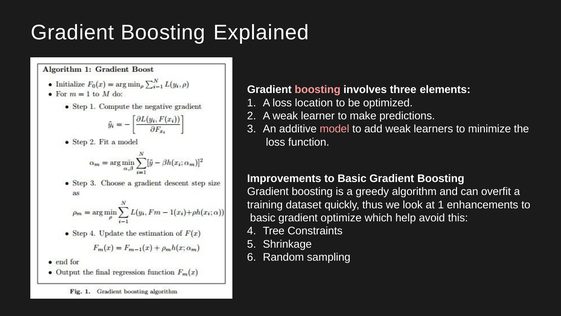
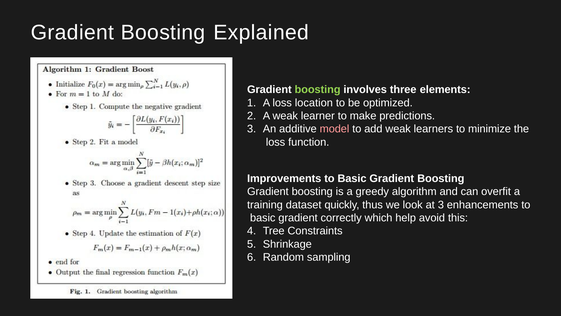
boosting at (318, 90) colour: pink -> light green
at 1: 1 -> 3
optimize: optimize -> correctly
